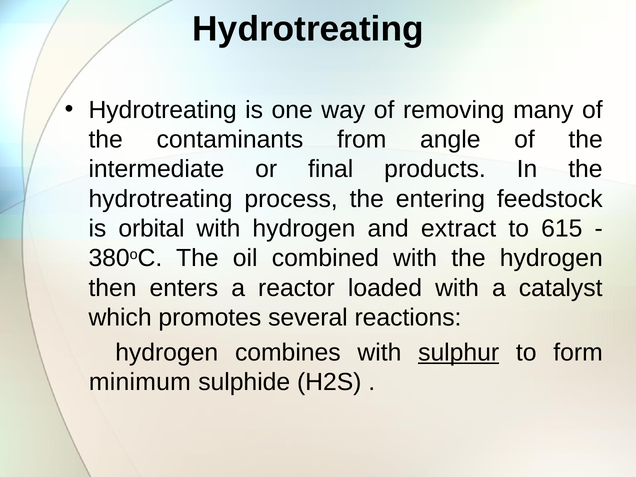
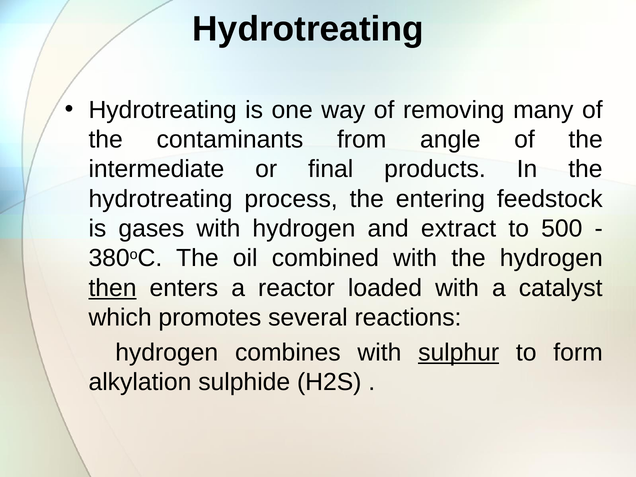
orbital: orbital -> gases
615: 615 -> 500
then underline: none -> present
minimum: minimum -> alkylation
